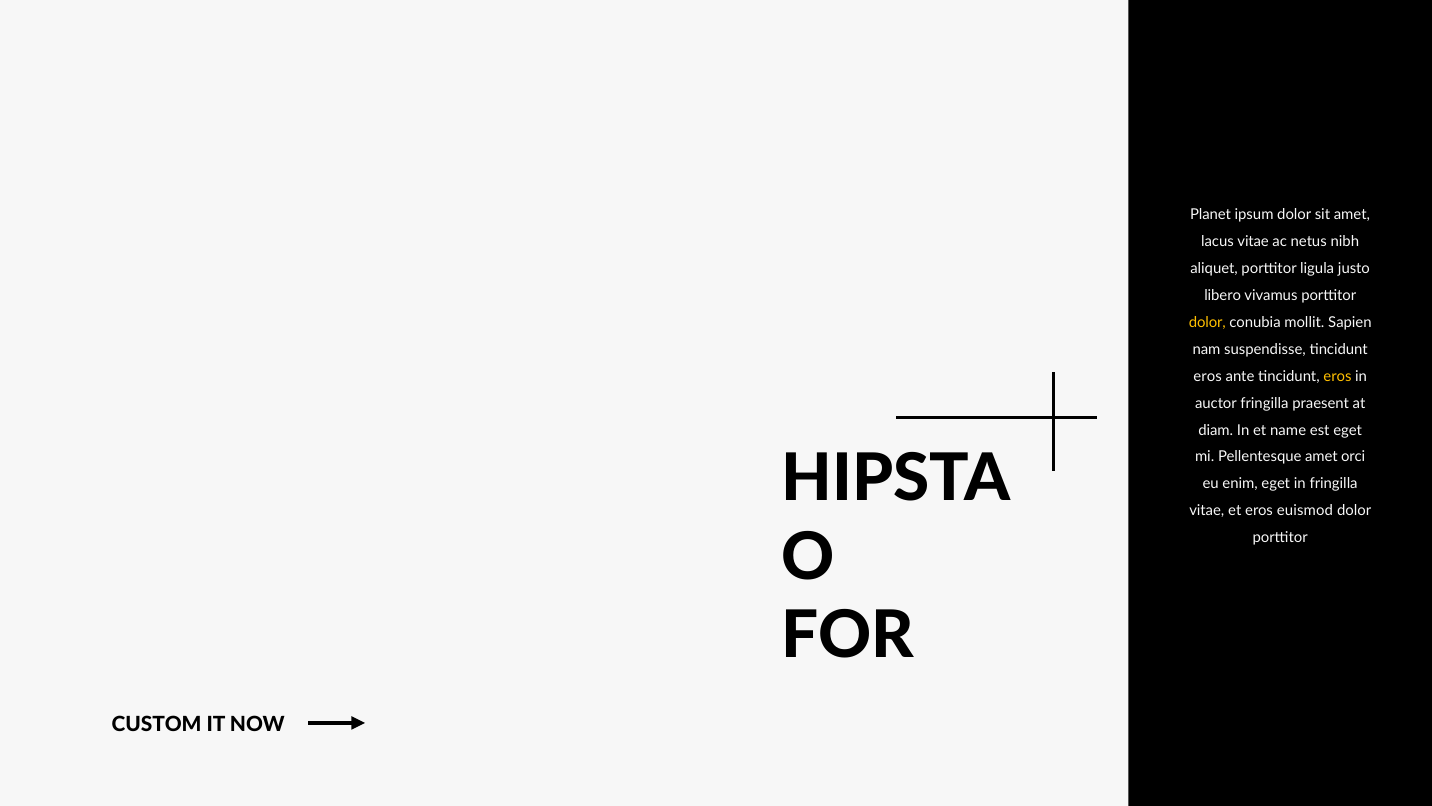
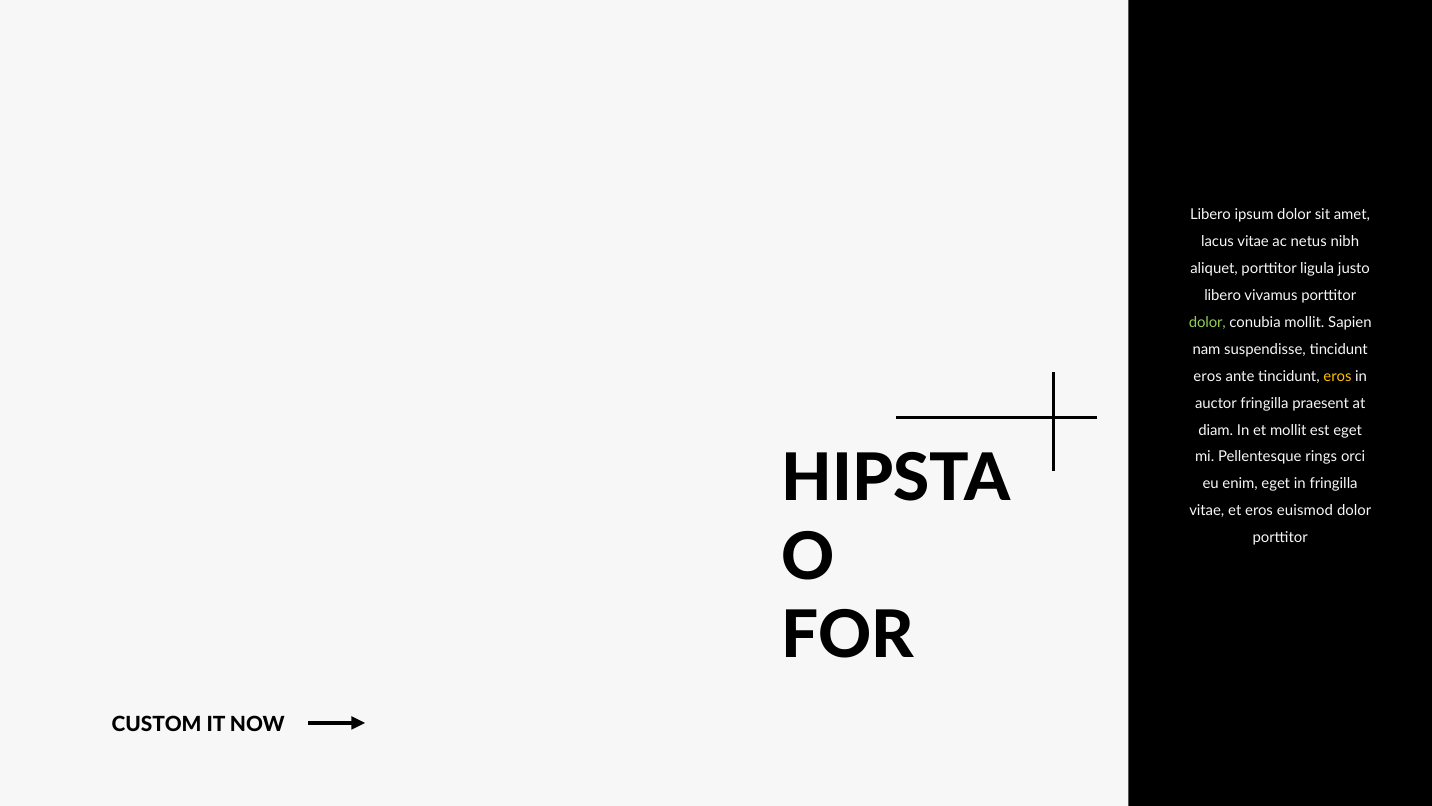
Planet at (1211, 215): Planet -> Libero
dolor at (1207, 322) colour: yellow -> light green
et name: name -> mollit
Pellentesque amet: amet -> rings
